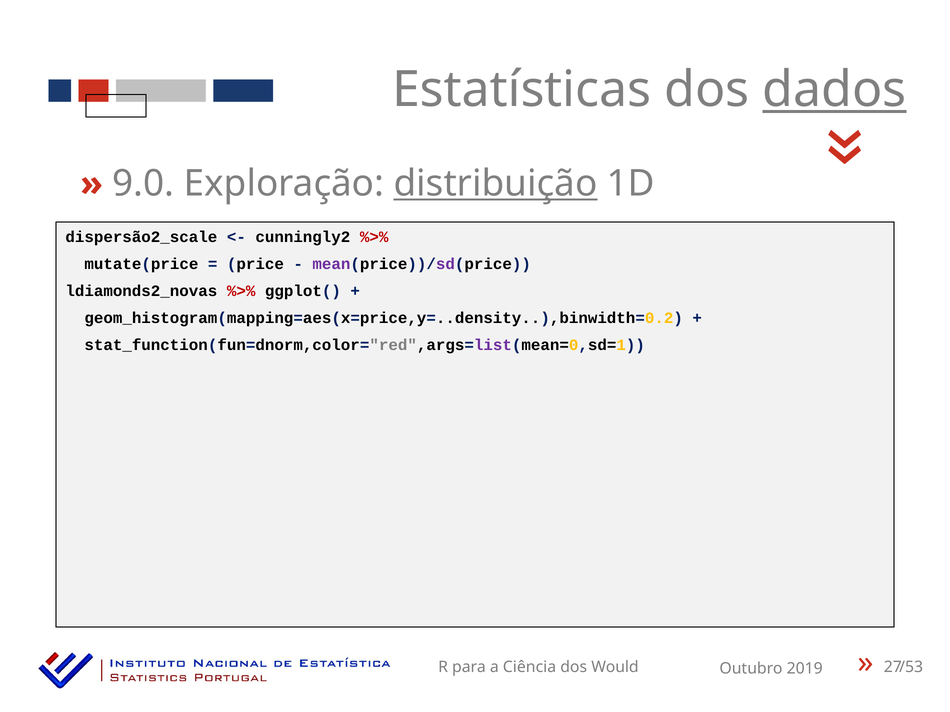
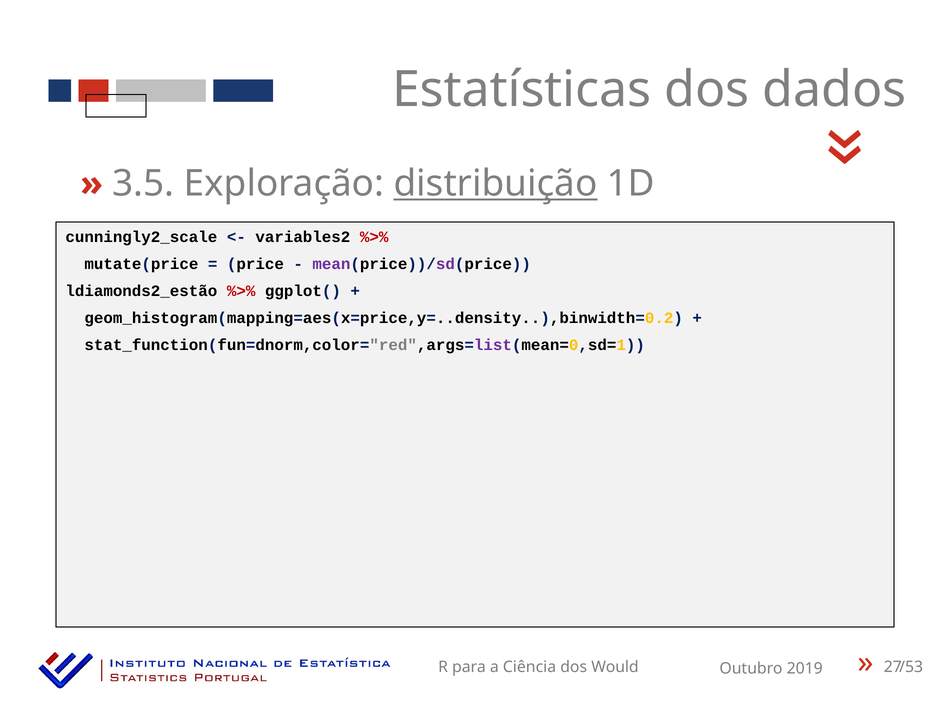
dados underline: present -> none
9.0: 9.0 -> 3.5
dispersão2_scale: dispersão2_scale -> cunningly2_scale
cunningly2: cunningly2 -> variables2
ldiamonds2_novas: ldiamonds2_novas -> ldiamonds2_estão
